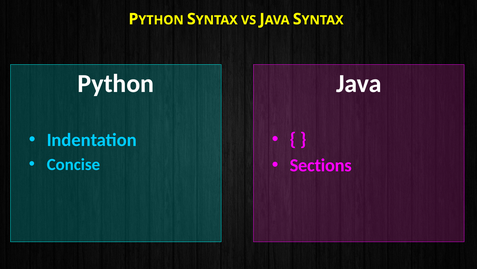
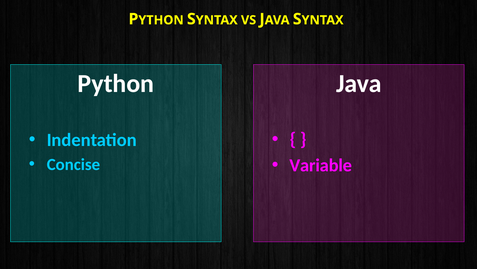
Sections: Sections -> Variable
